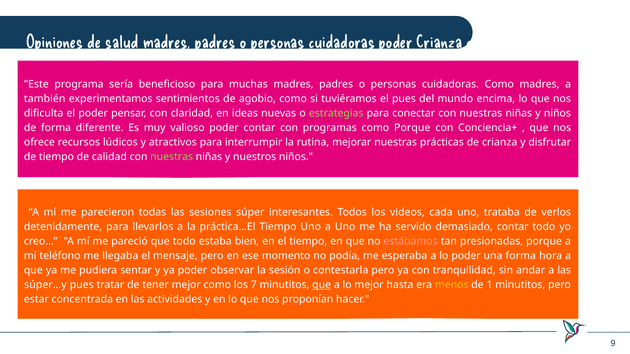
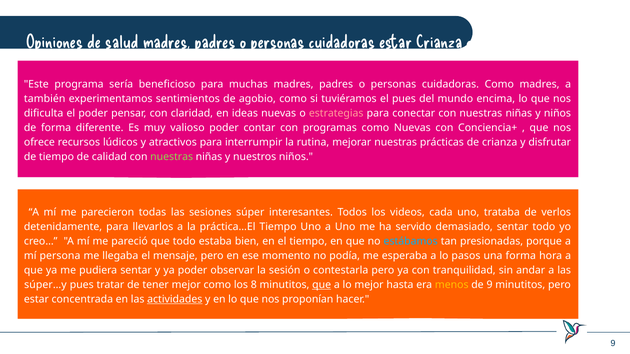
cuidadoras poder: poder -> estar
estrategias colour: light green -> pink
como Porque: Porque -> Nuevas
demasiado contar: contar -> sentar
estábamos colour: pink -> light blue
teléfono: teléfono -> persona
lo poder: poder -> pasos
7: 7 -> 8
de 1: 1 -> 9
actividades underline: none -> present
